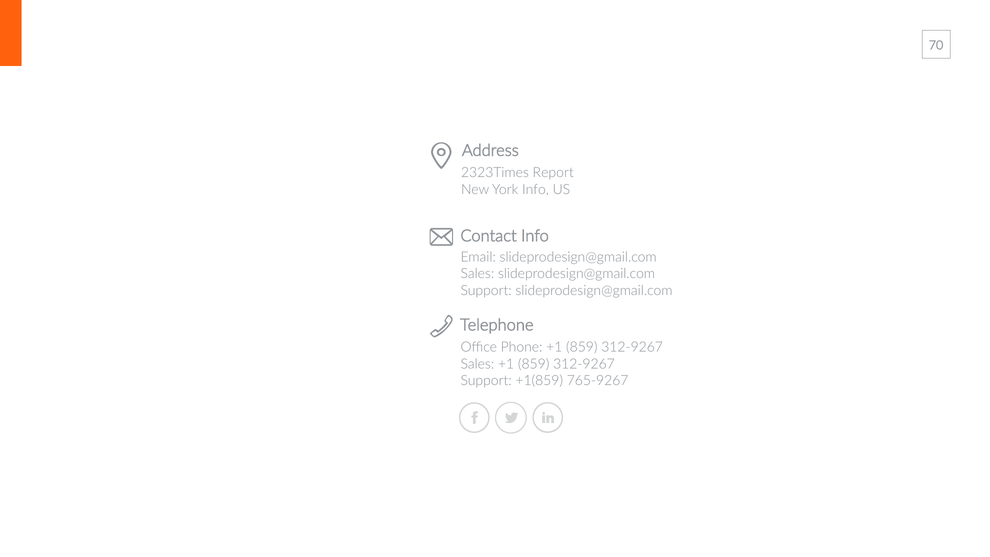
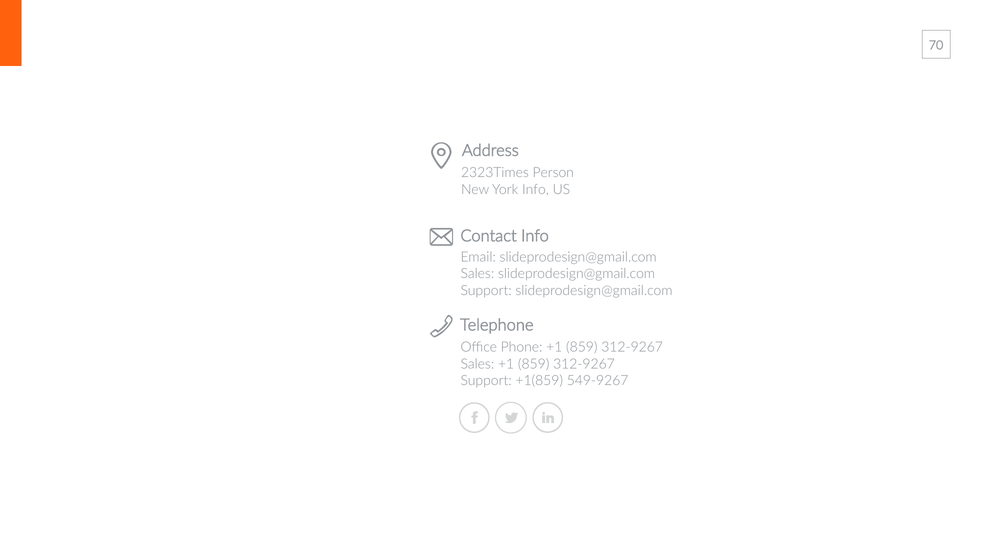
Report: Report -> Person
765-9267: 765-9267 -> 549-9267
